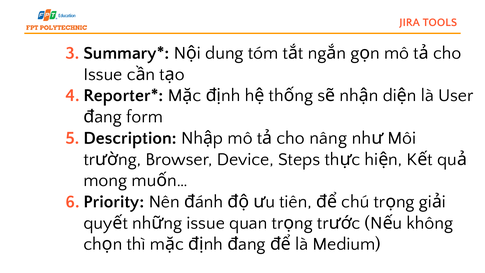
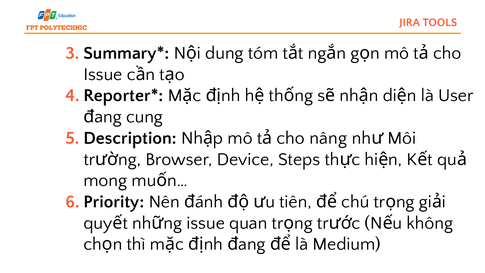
form: form -> cung
